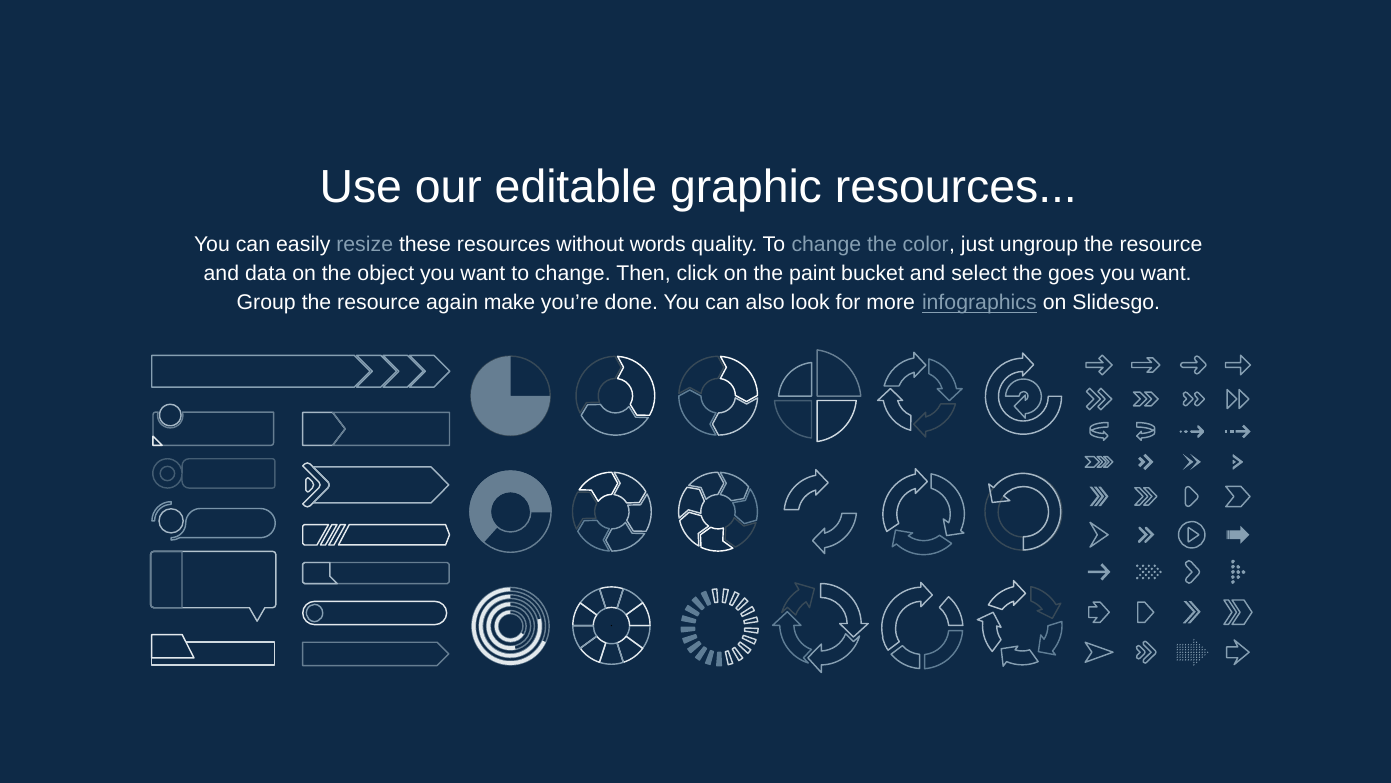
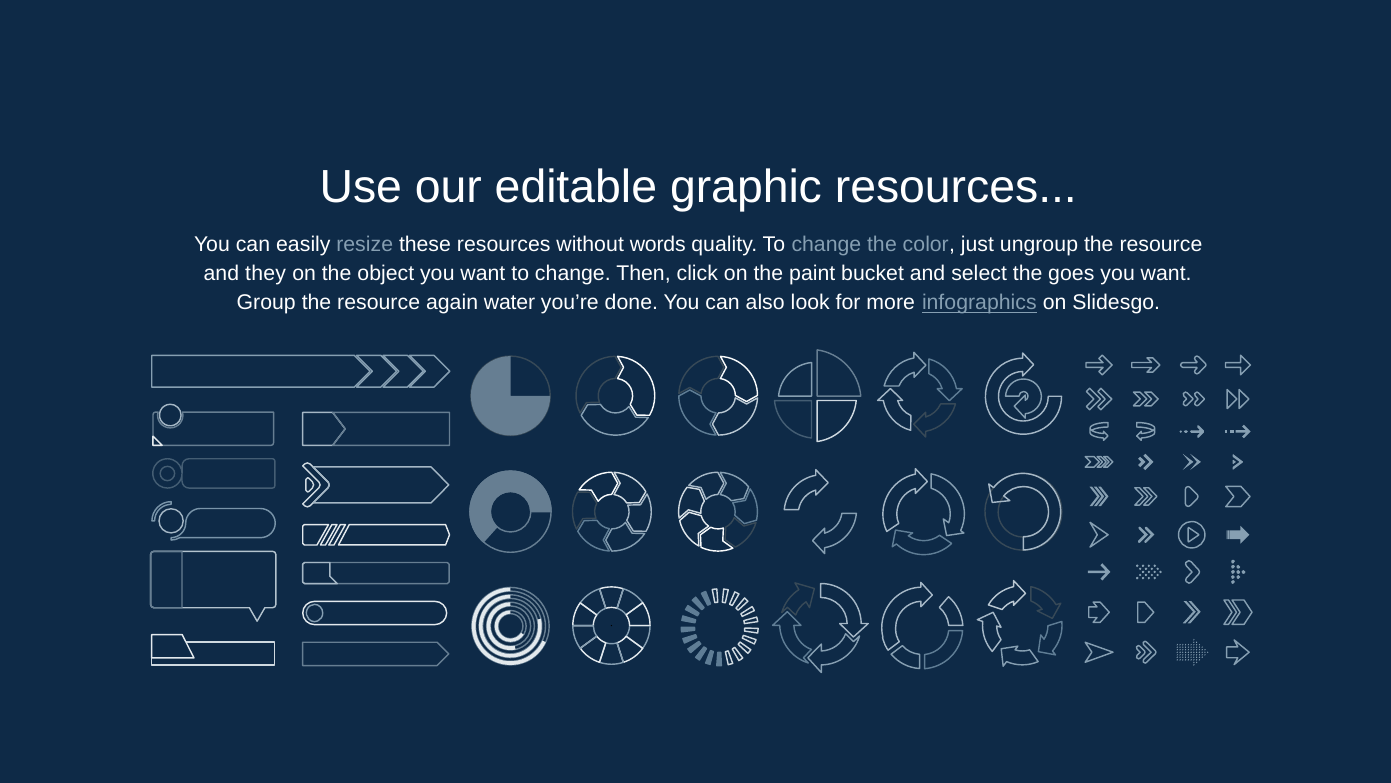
data: data -> they
make: make -> water
